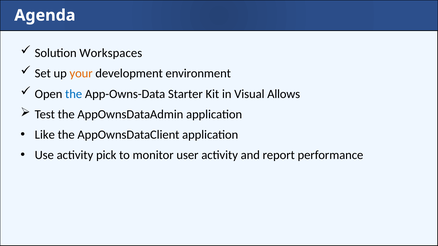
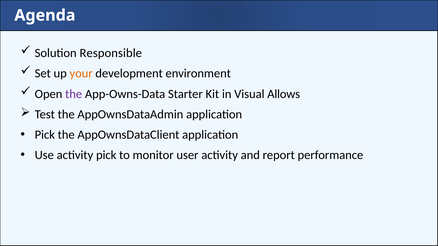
Workspaces: Workspaces -> Responsible
the at (74, 94) colour: blue -> purple
Like at (45, 135): Like -> Pick
